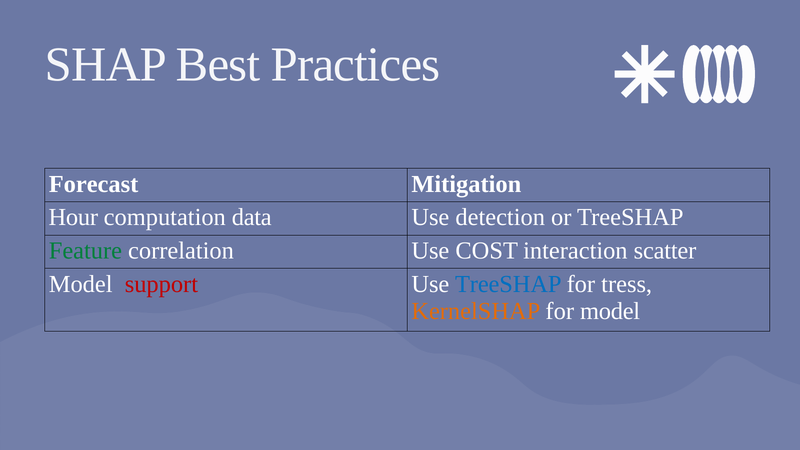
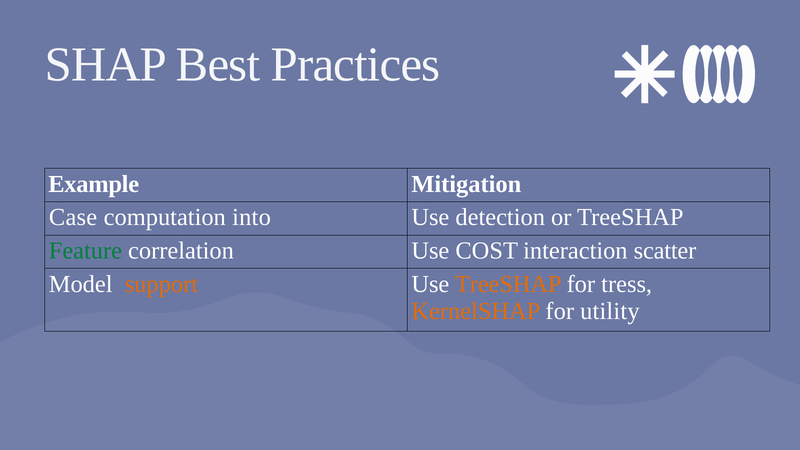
Forecast: Forecast -> Example
Hour: Hour -> Case
data: data -> into
support colour: red -> orange
TreeSHAP at (508, 284) colour: blue -> orange
for model: model -> utility
